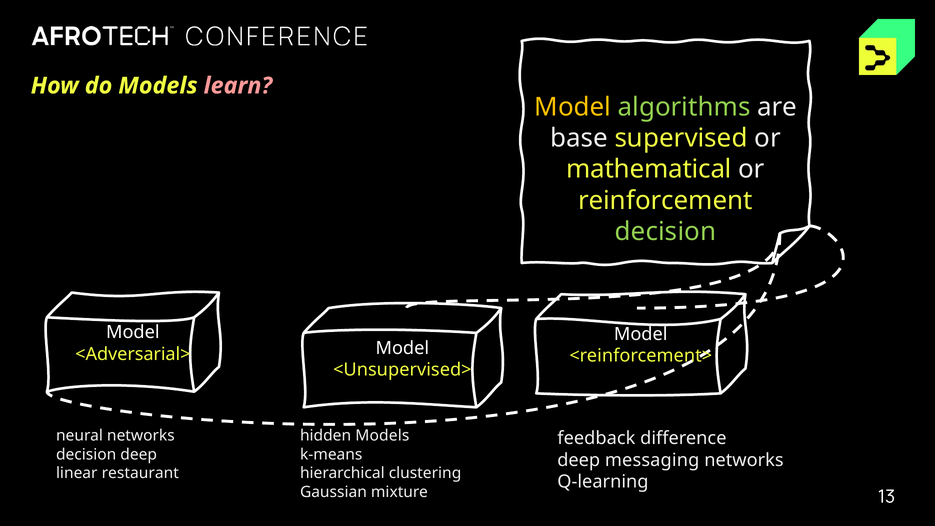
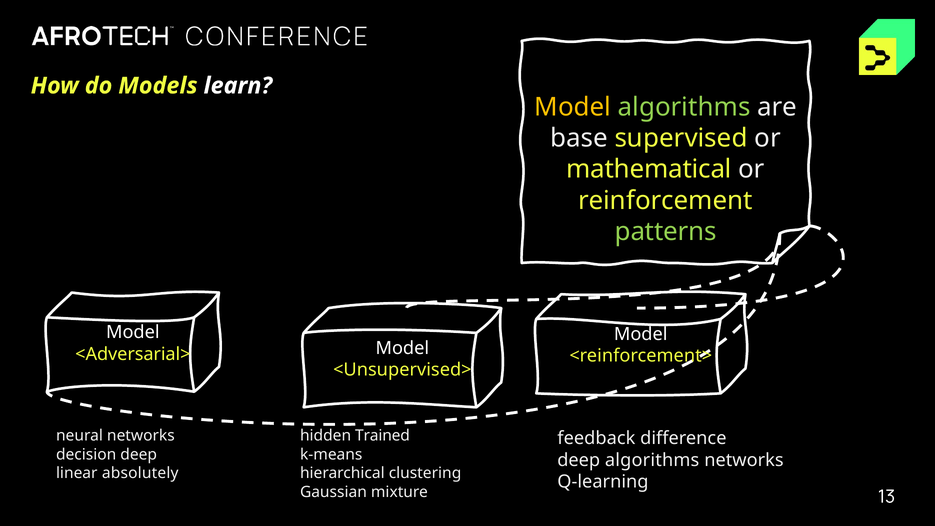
learn colour: pink -> white
decision at (666, 232): decision -> patterns
hidden Models: Models -> Trained
deep messaging: messaging -> algorithms
restaurant: restaurant -> absolutely
